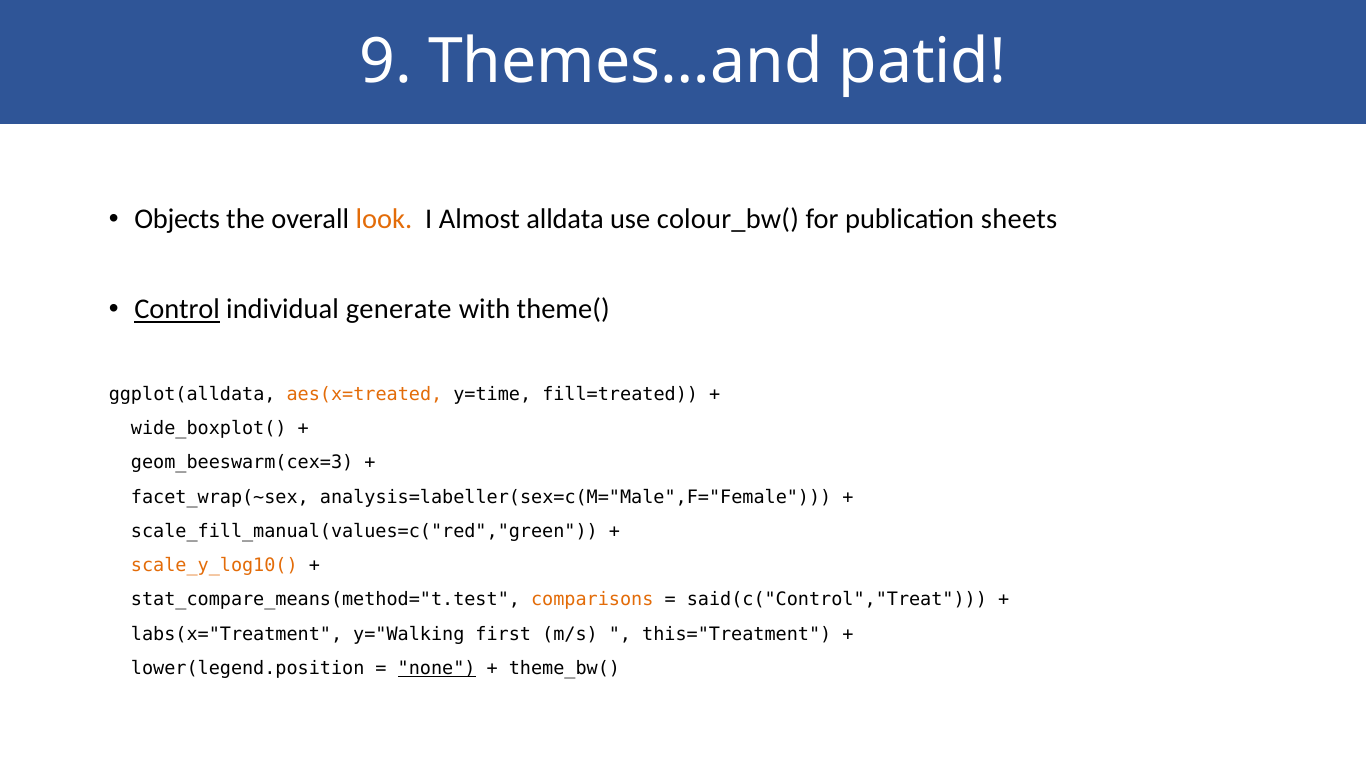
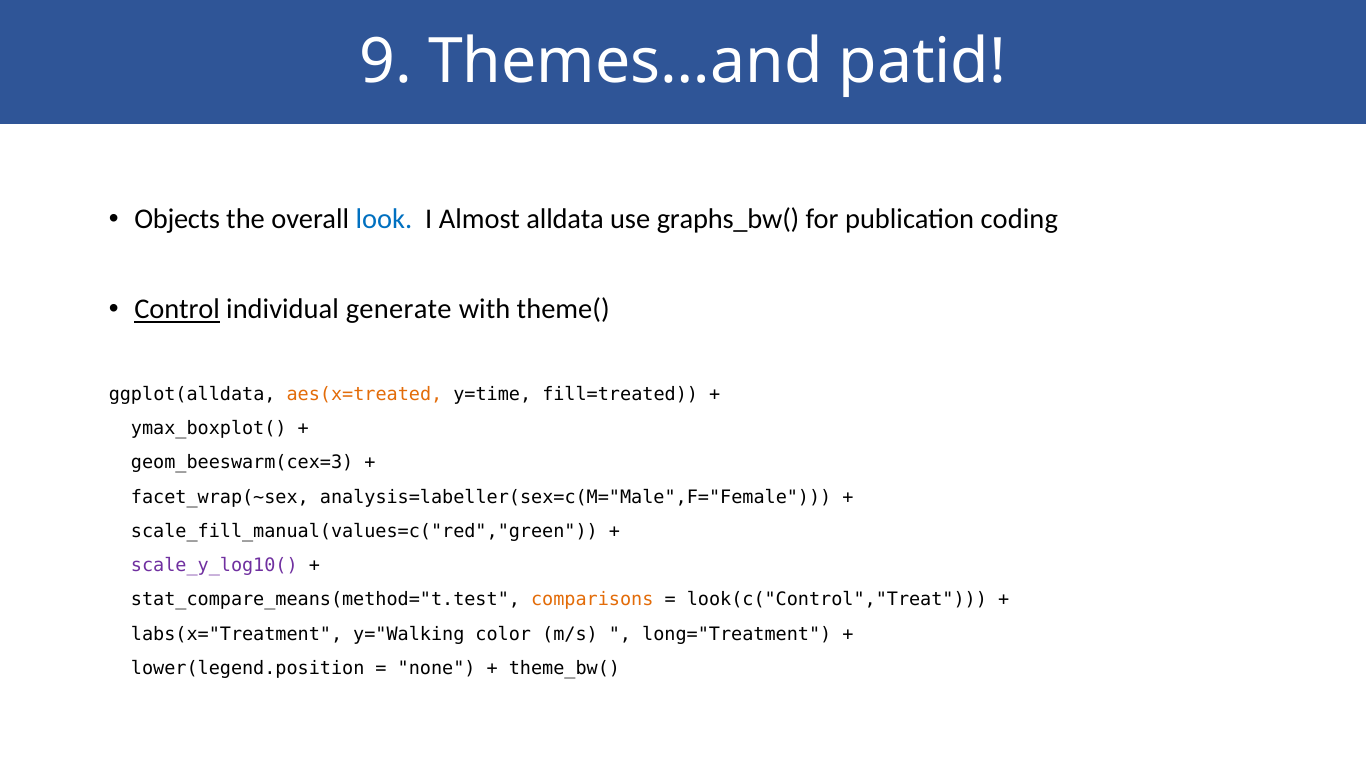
look colour: orange -> blue
colour_bw(: colour_bw( -> graphs_bw(
sheets: sheets -> coding
wide_boxplot(: wide_boxplot( -> ymax_boxplot(
scale_y_log10( colour: orange -> purple
said(c("Control","Treat: said(c("Control","Treat -> look(c("Control","Treat
first: first -> color
this="Treatment: this="Treatment -> long="Treatment
none underline: present -> none
